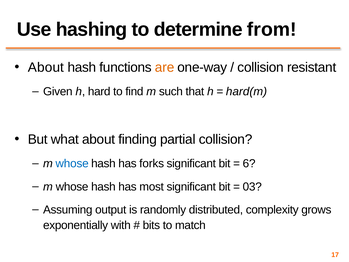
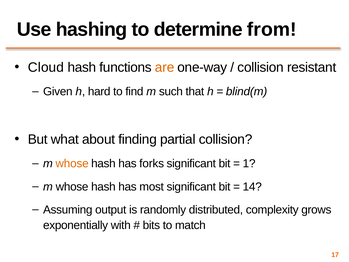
About at (46, 67): About -> Cloud
hard(m: hard(m -> blind(m
whose at (72, 163) colour: blue -> orange
6: 6 -> 1
03: 03 -> 14
